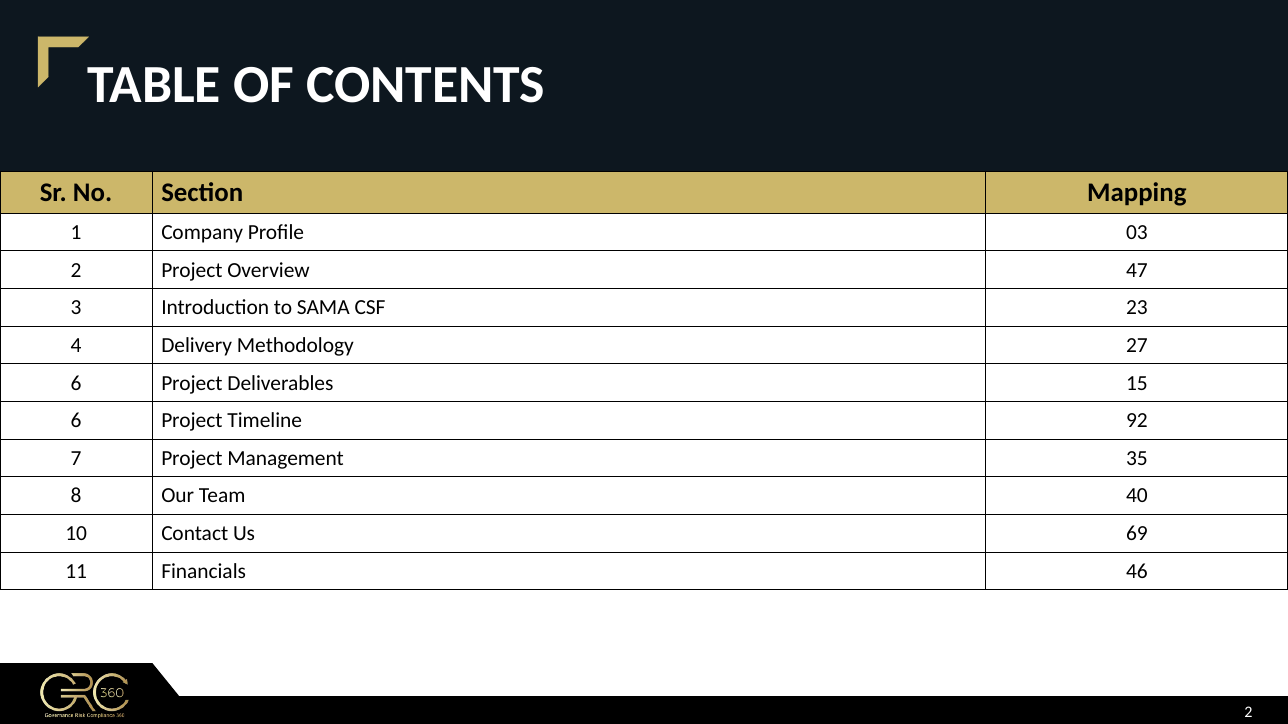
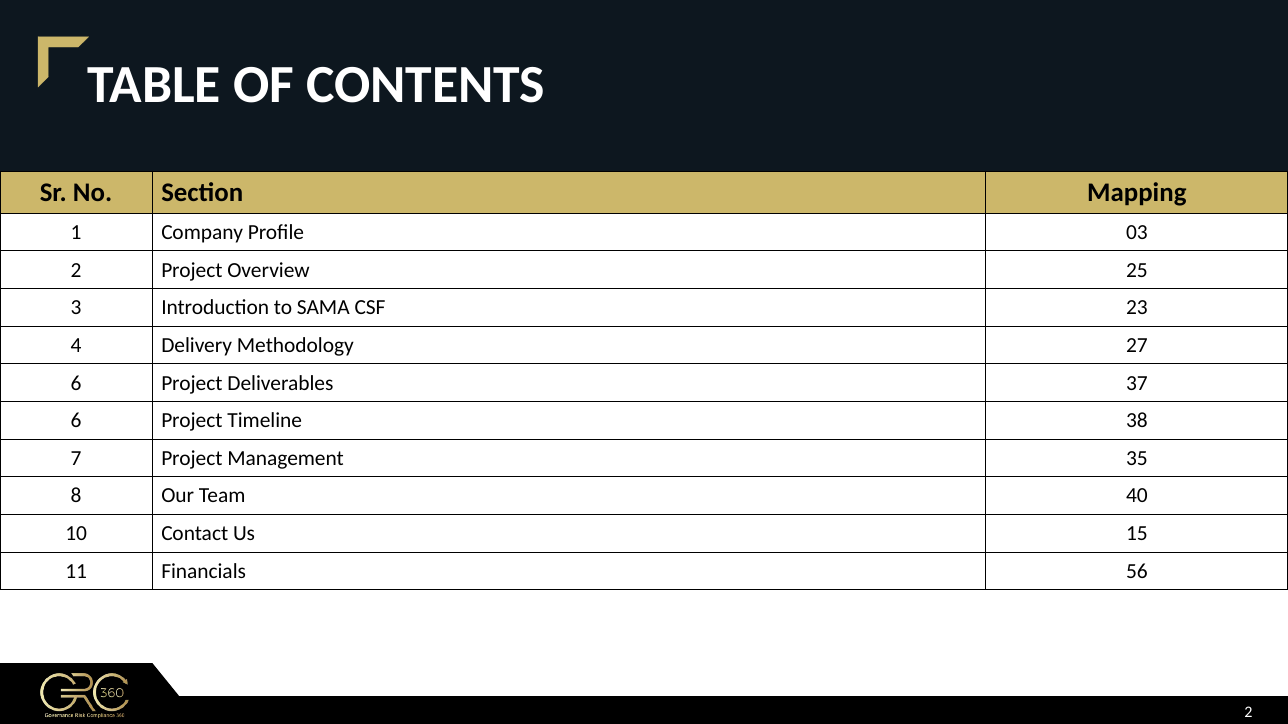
47: 47 -> 25
15: 15 -> 37
92: 92 -> 38
69: 69 -> 15
46: 46 -> 56
